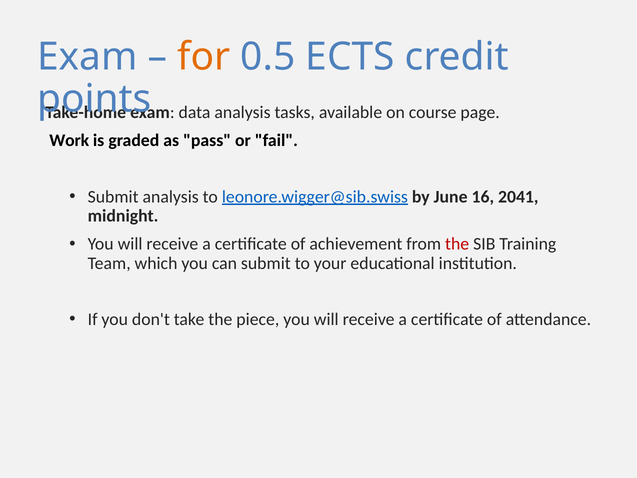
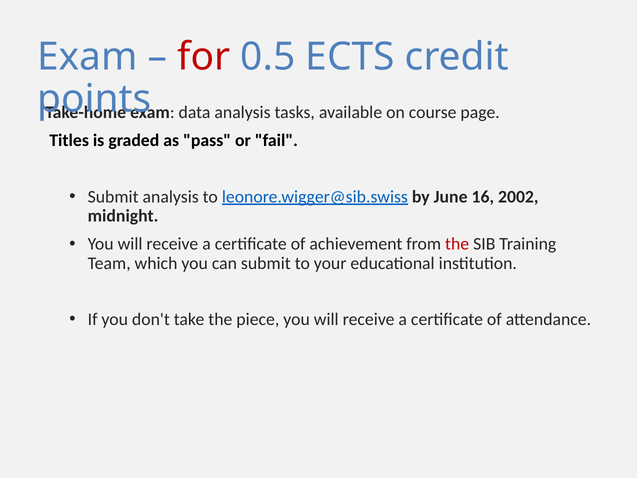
for colour: orange -> red
Work: Work -> Titles
2041: 2041 -> 2002
